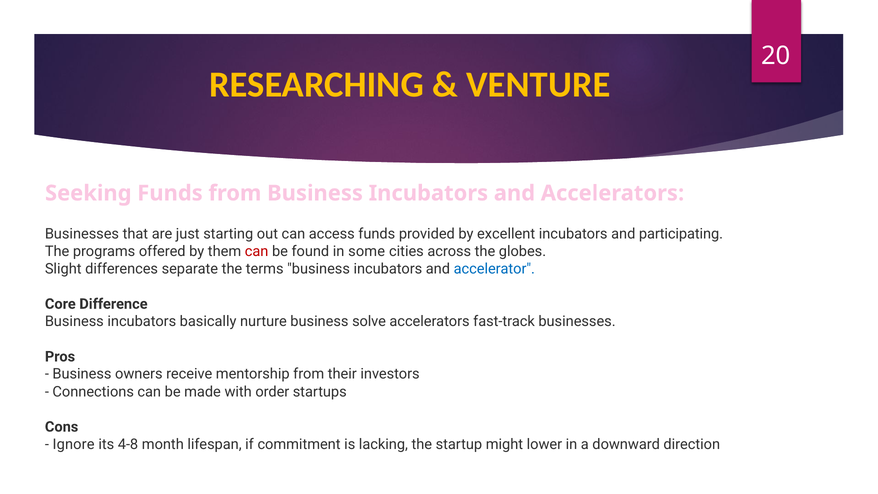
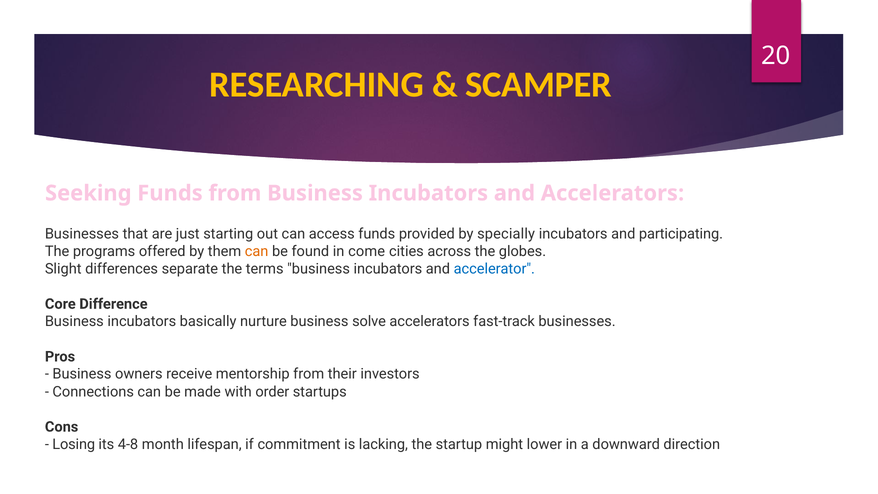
VENTURE: VENTURE -> SCAMPER
excellent: excellent -> specially
can at (257, 251) colour: red -> orange
some: some -> come
Ignore: Ignore -> Losing
